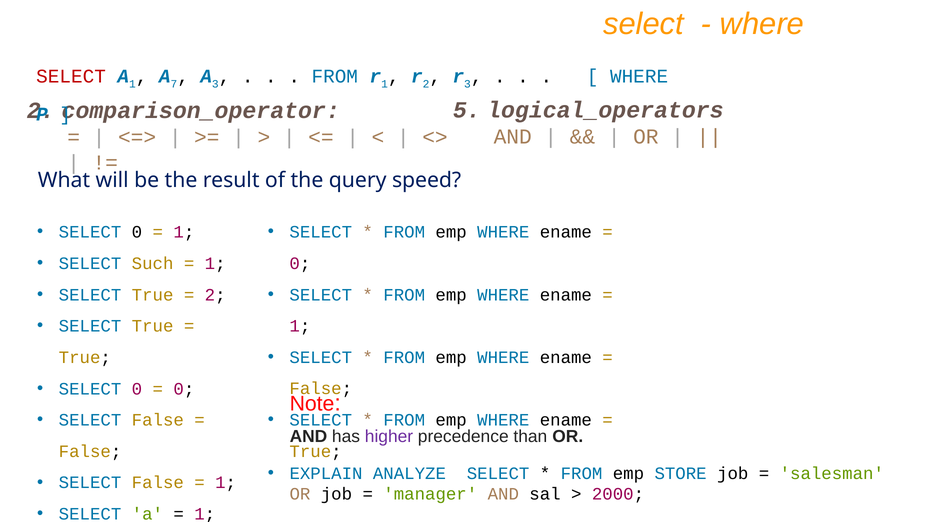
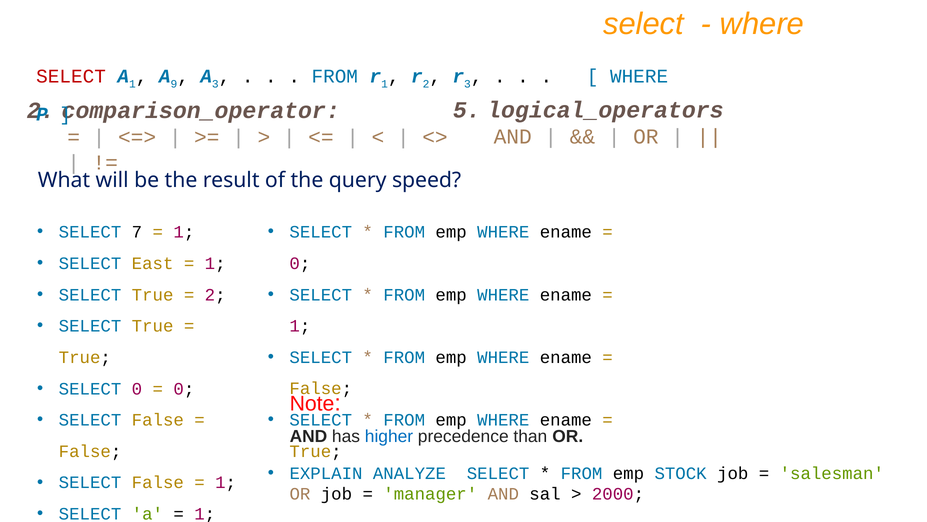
7: 7 -> 9
0 at (137, 232): 0 -> 7
Such: Such -> East
higher colour: purple -> blue
STORE: STORE -> STOCK
